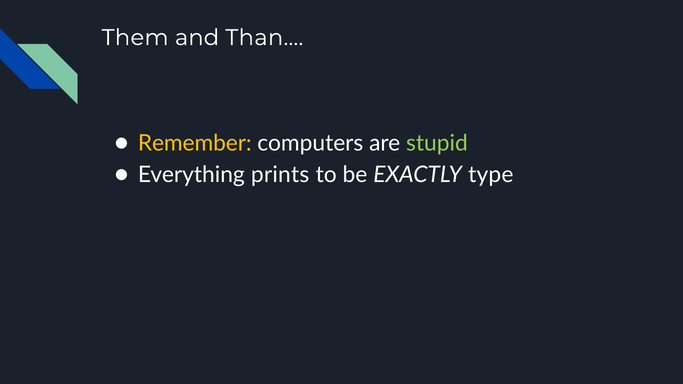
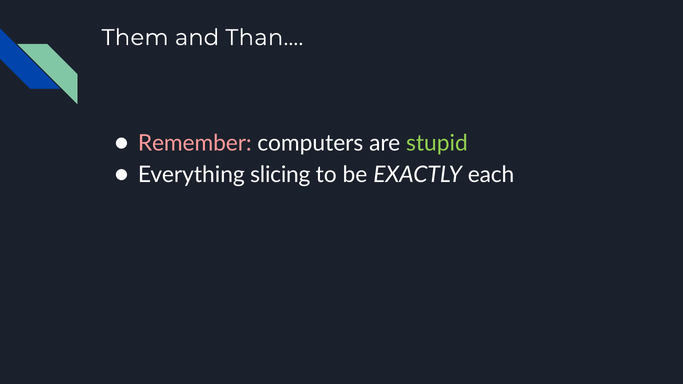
Remember colour: yellow -> pink
prints: prints -> slicing
type: type -> each
